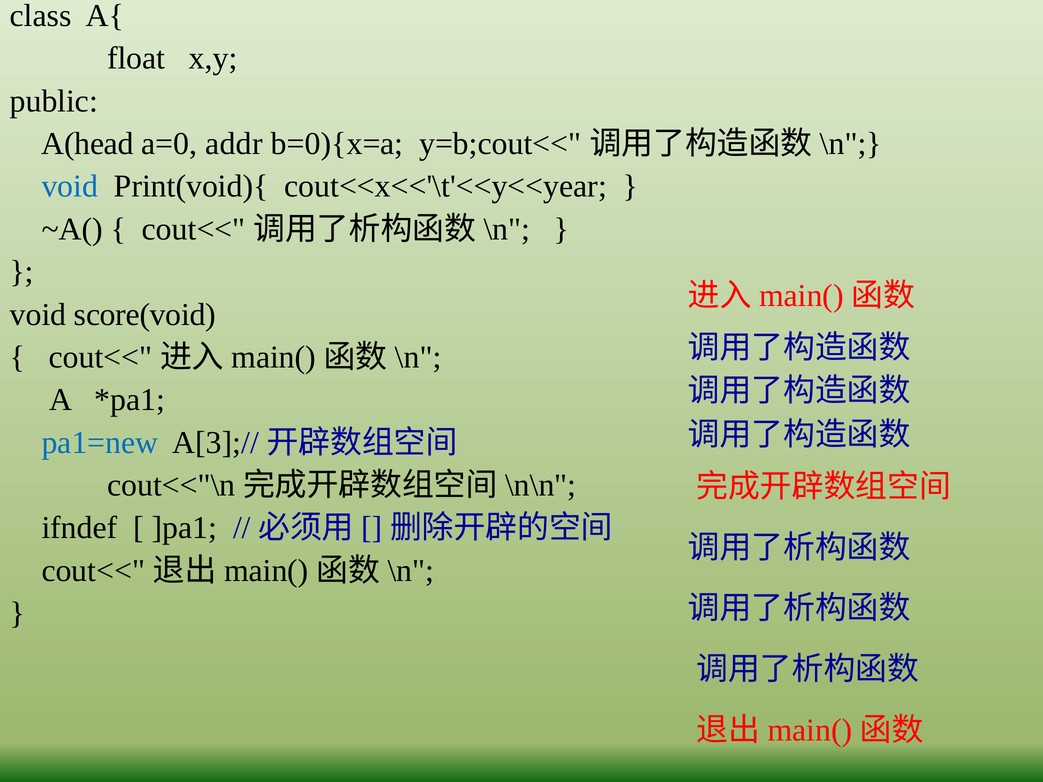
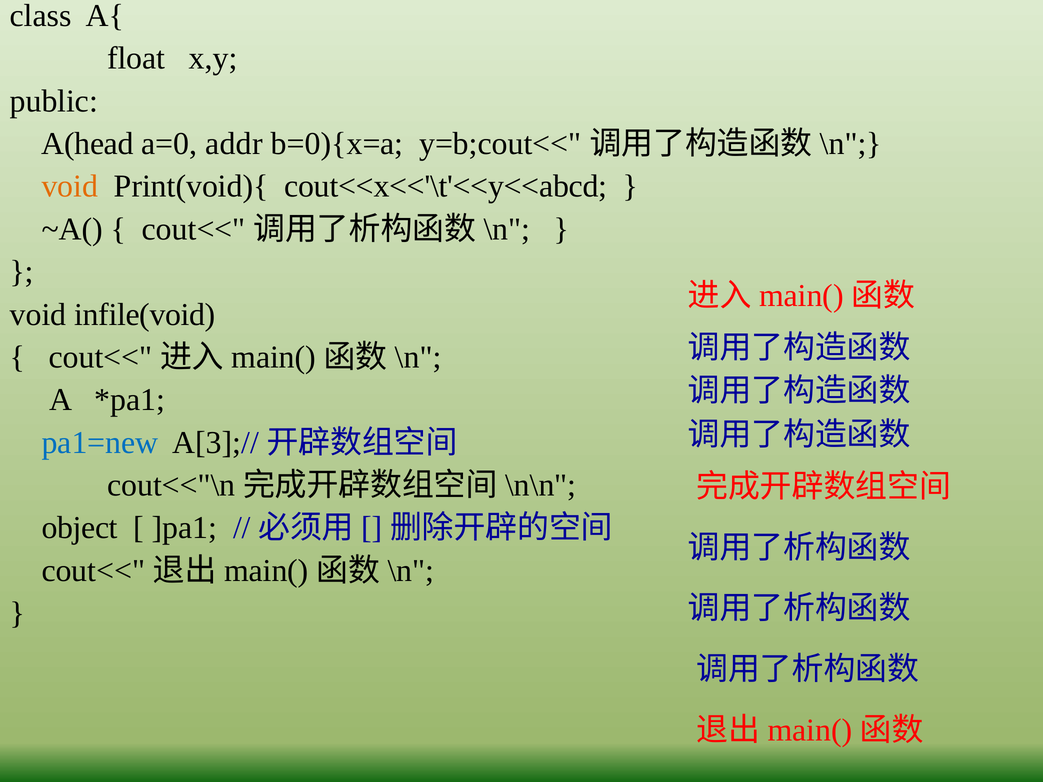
void at (70, 187) colour: blue -> orange
cout<<x<<'\t'<<y<<year: cout<<x<<'\t'<<y<<year -> cout<<x<<'\t'<<y<<abcd
score(void: score(void -> infile(void
ifndef: ifndef -> object
